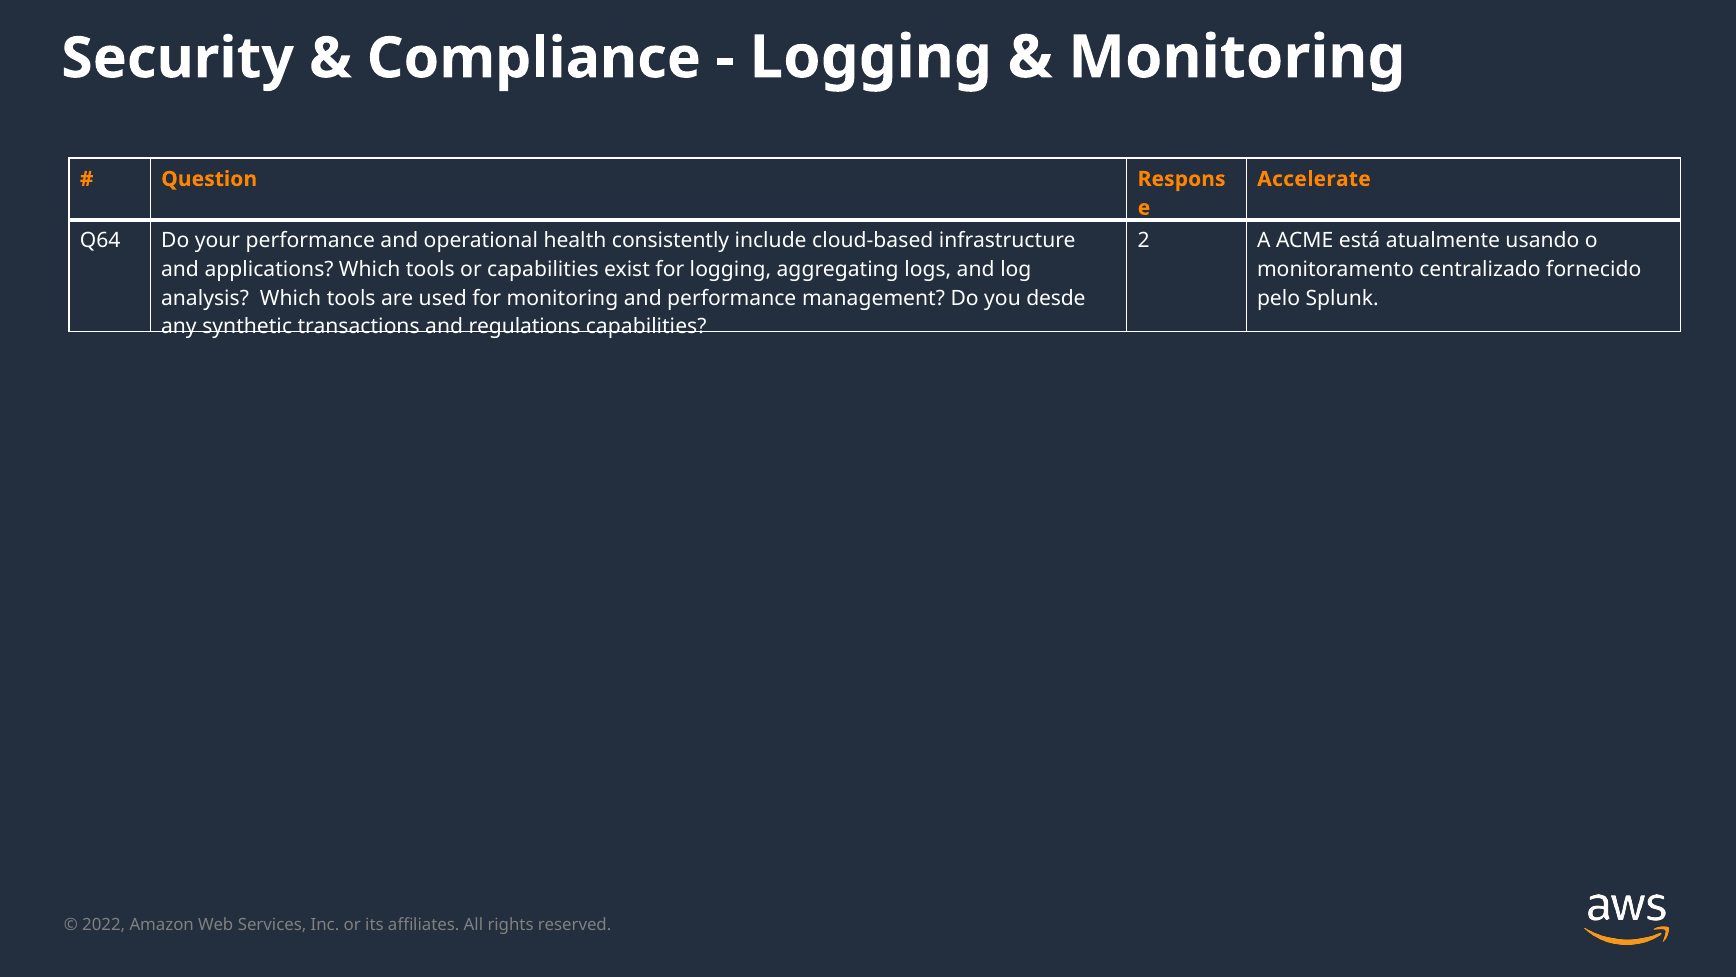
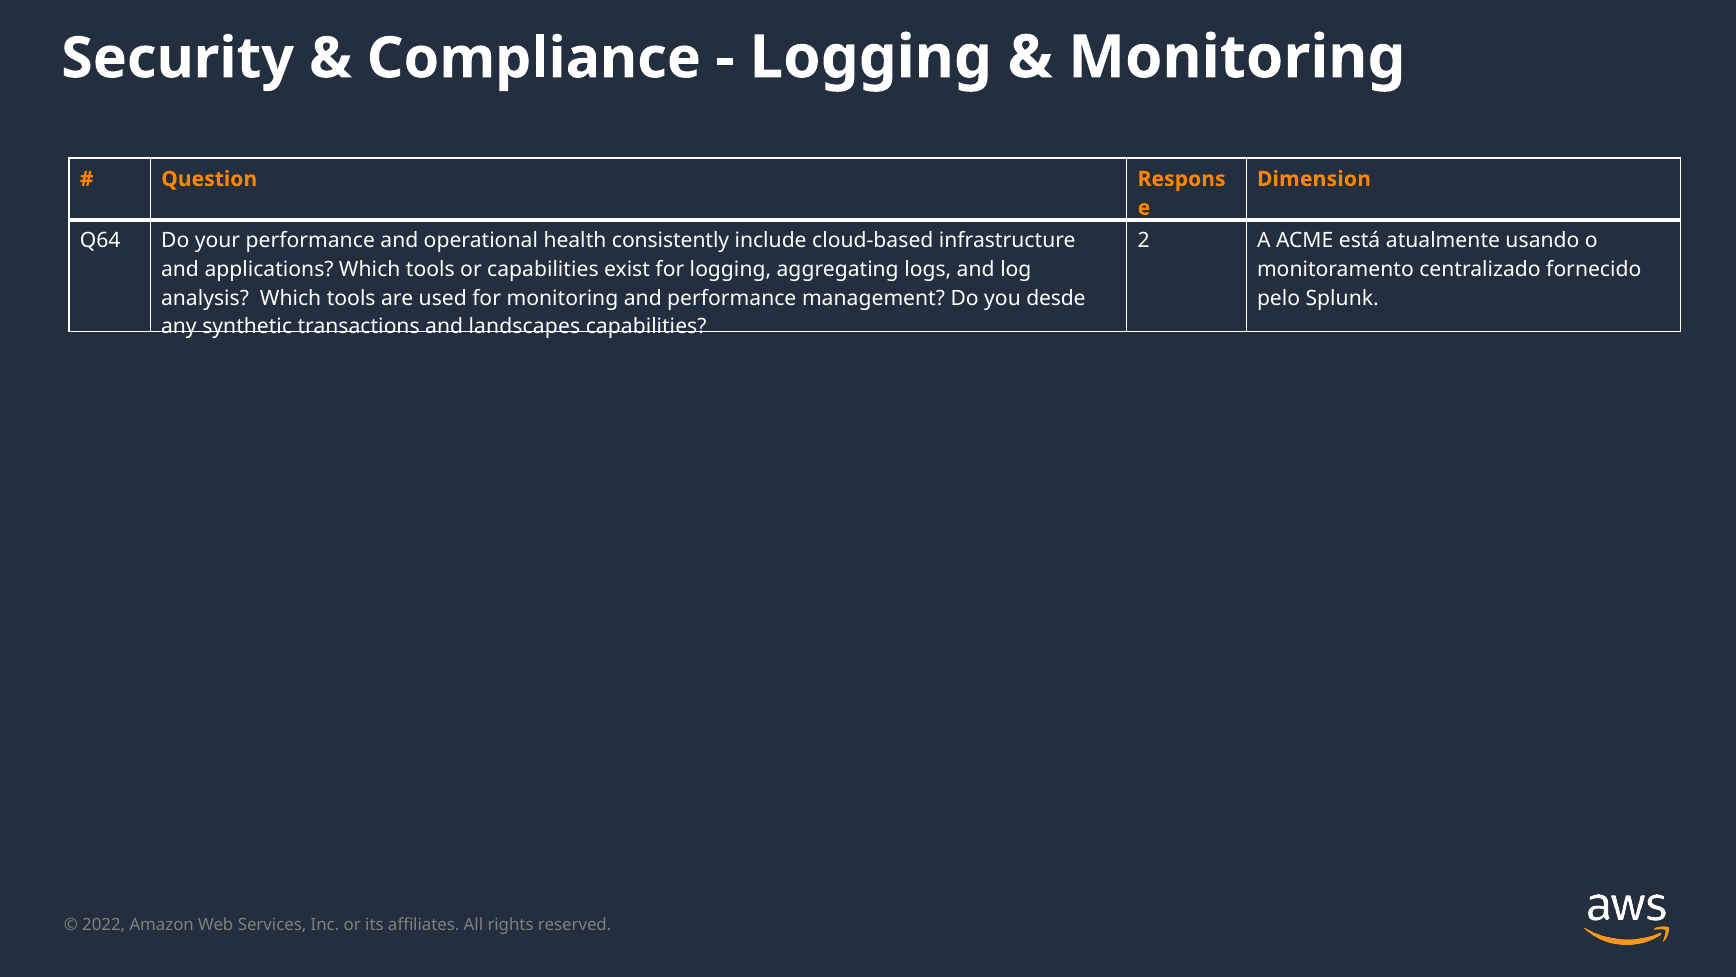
Accelerate: Accelerate -> Dimension
regulations: regulations -> landscapes
